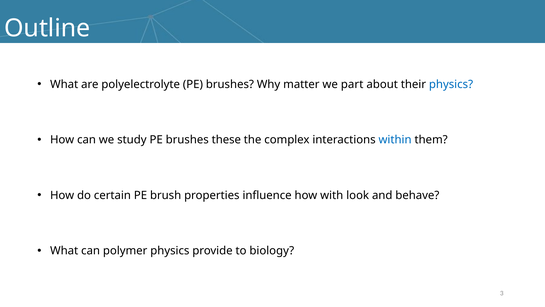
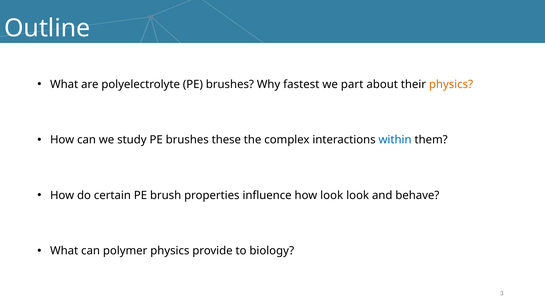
matter: matter -> fastest
physics at (451, 84) colour: blue -> orange
how with: with -> look
